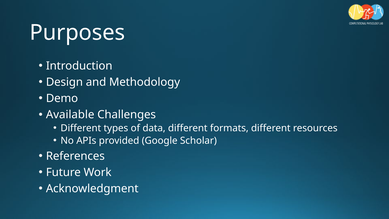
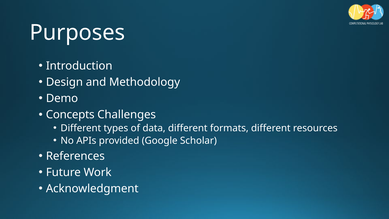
Available: Available -> Concepts
